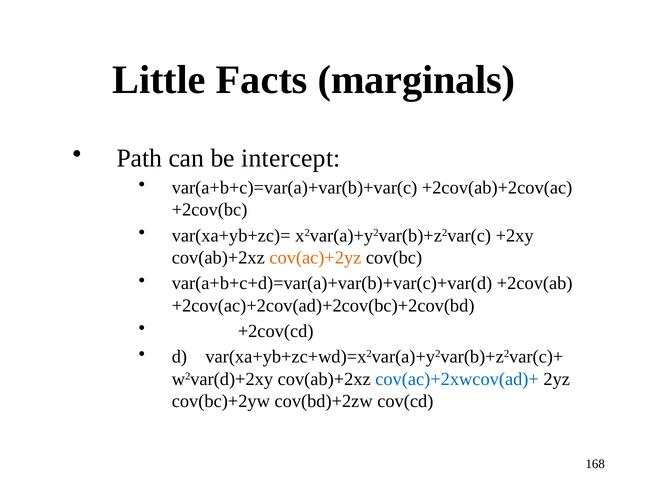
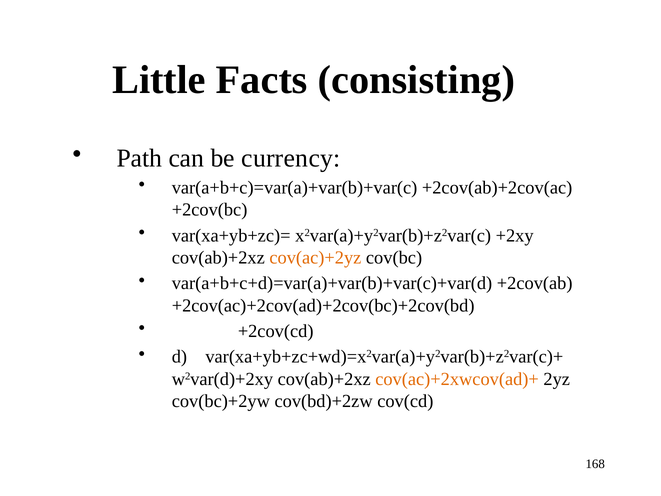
marginals: marginals -> consisting
intercept: intercept -> currency
cov(ac)+2xwcov(ad)+ colour: blue -> orange
